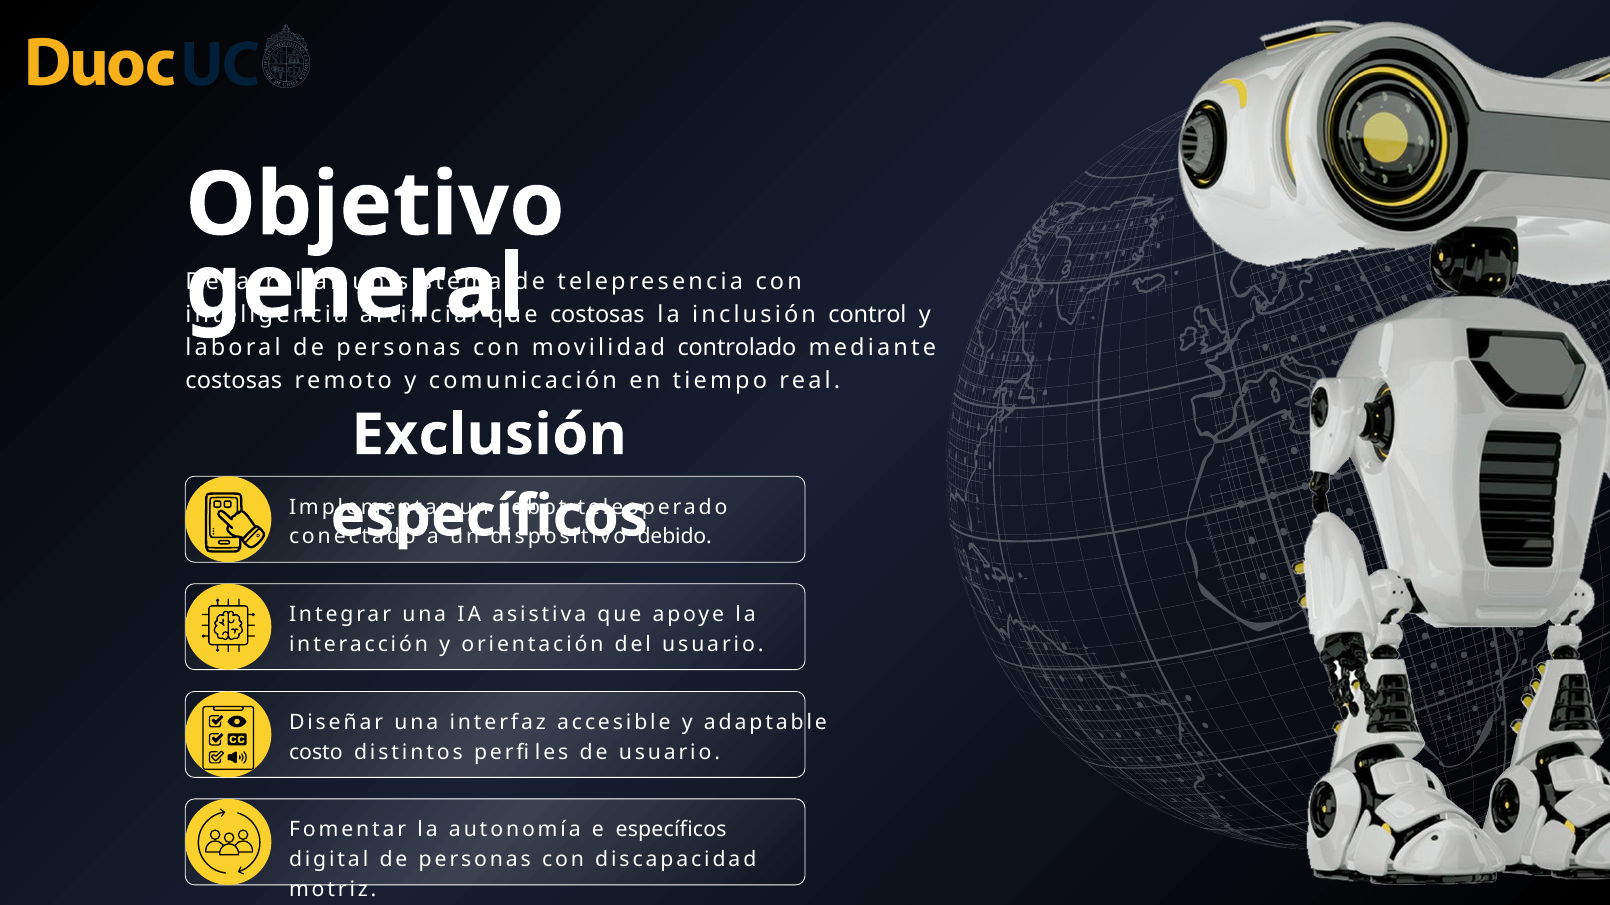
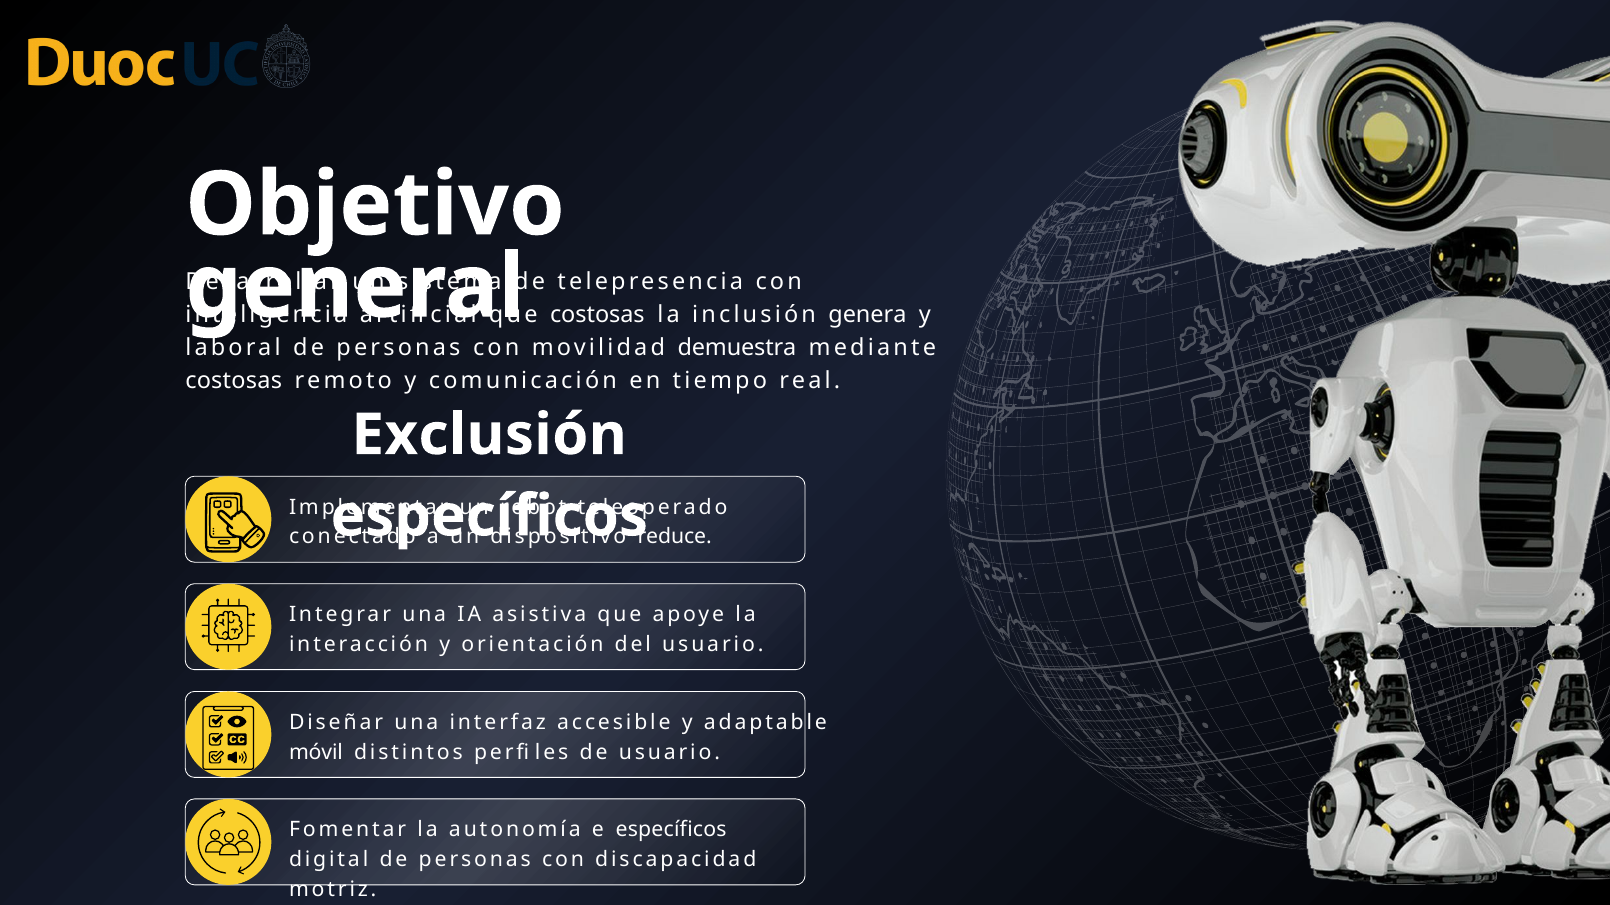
control: control -> genera
controlado: controlado -> demuestra
debido: debido -> reduce
costo: costo -> móvil
